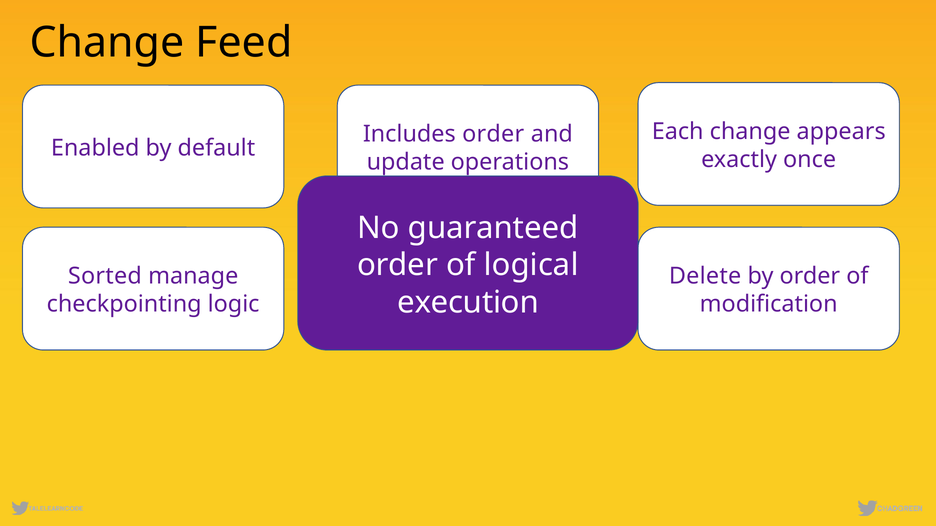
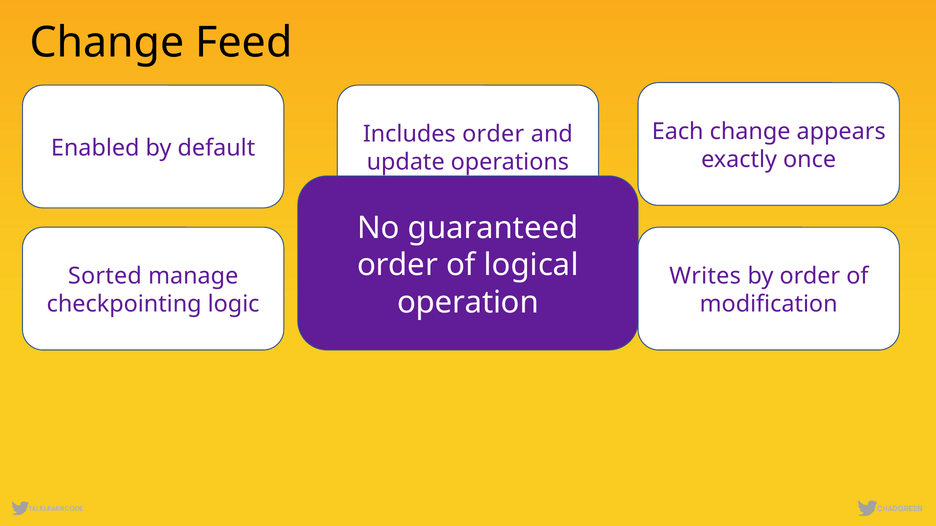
Delete: Delete -> Writes
execution: execution -> operation
